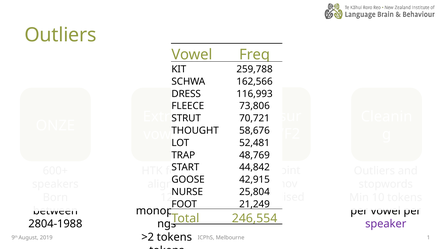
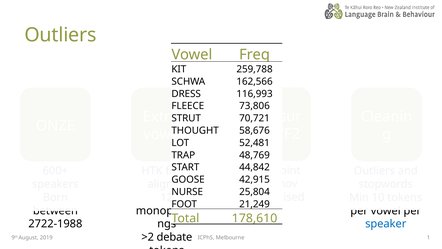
246,554: 246,554 -> 178,610
2804-1988: 2804-1988 -> 2722-1988
speaker colour: purple -> blue
>2 tokens: tokens -> debate
